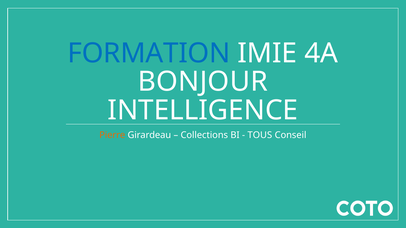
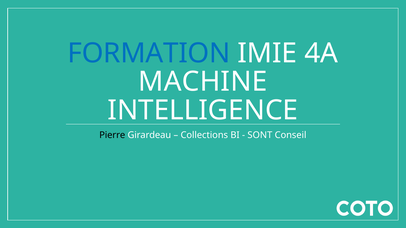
BONJOUR: BONJOUR -> MACHINE
Pierre colour: orange -> black
TOUS: TOUS -> SONT
